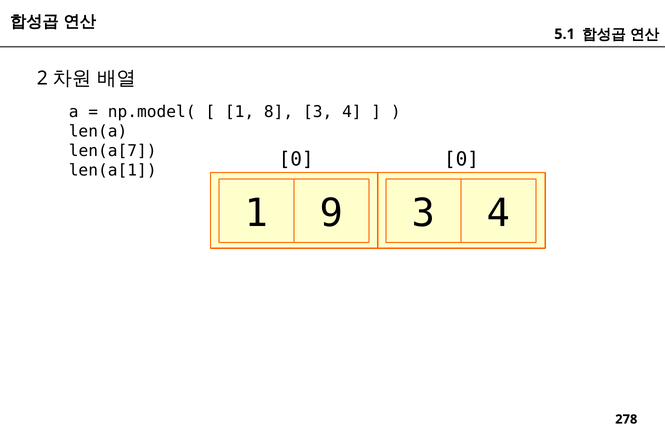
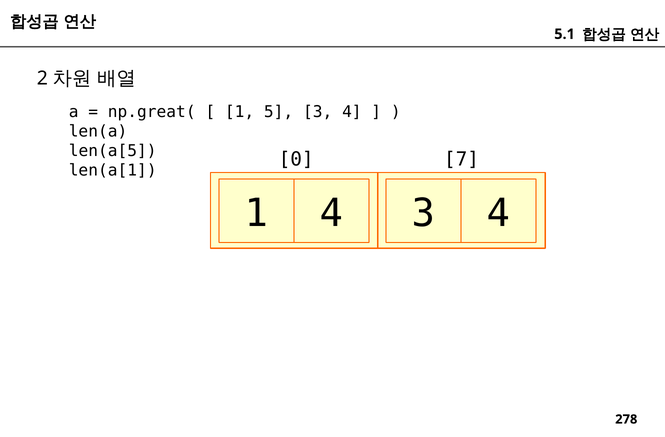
np.model(: np.model( -> np.great(
8: 8 -> 5
len(a[7: len(a[7 -> len(a[5
0 0: 0 -> 7
1 9: 9 -> 4
